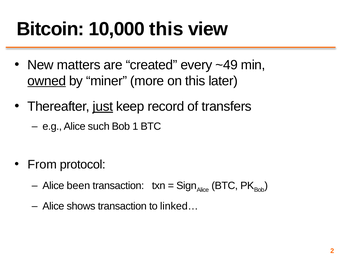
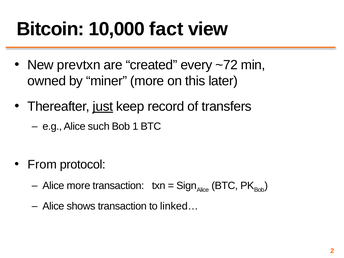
10,000 this: this -> fact
matters: matters -> prevtxn
~49: ~49 -> ~72
owned underline: present -> none
Alice been: been -> more
